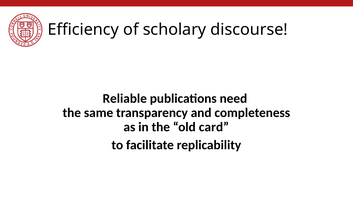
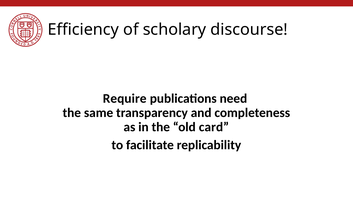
Reliable: Reliable -> Require
